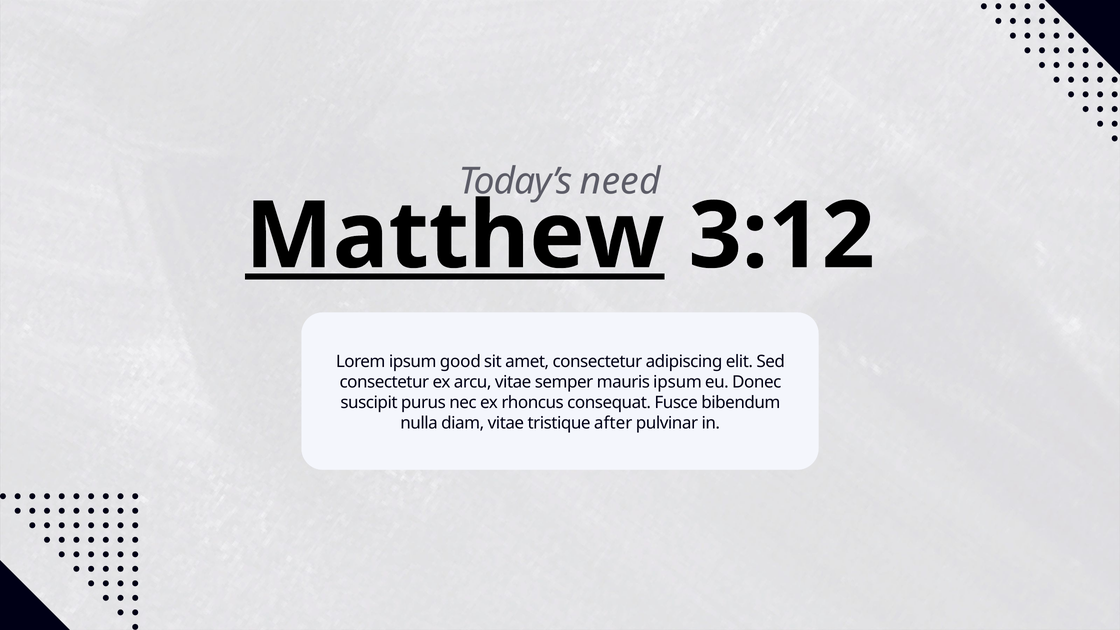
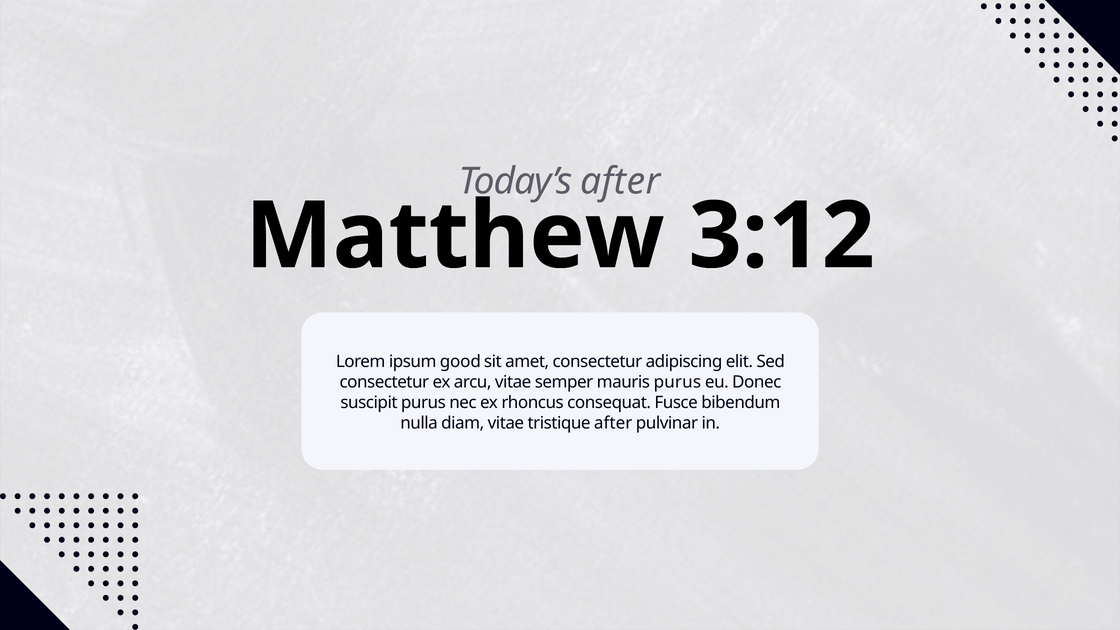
Today’s need: need -> after
Matthew underline: present -> none
mauris ipsum: ipsum -> purus
